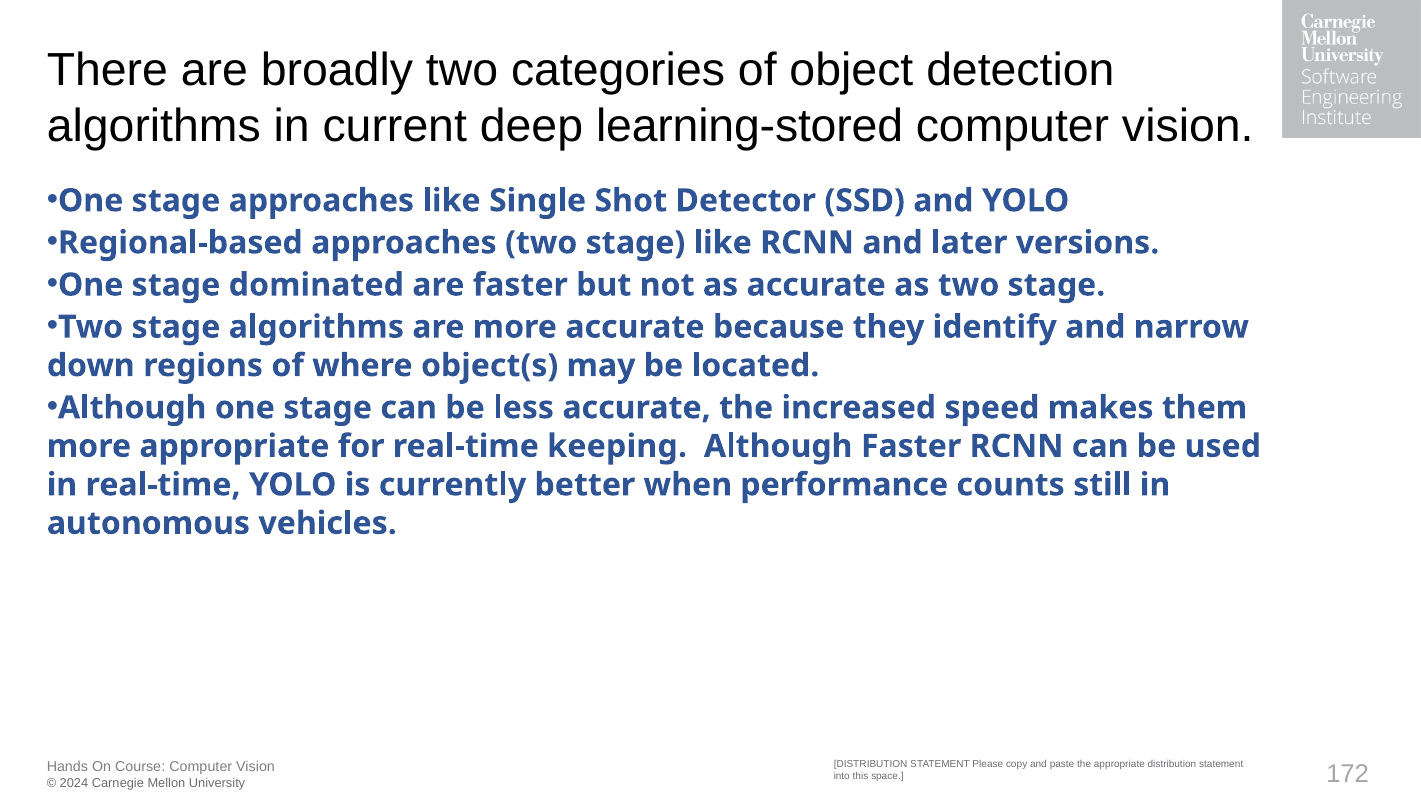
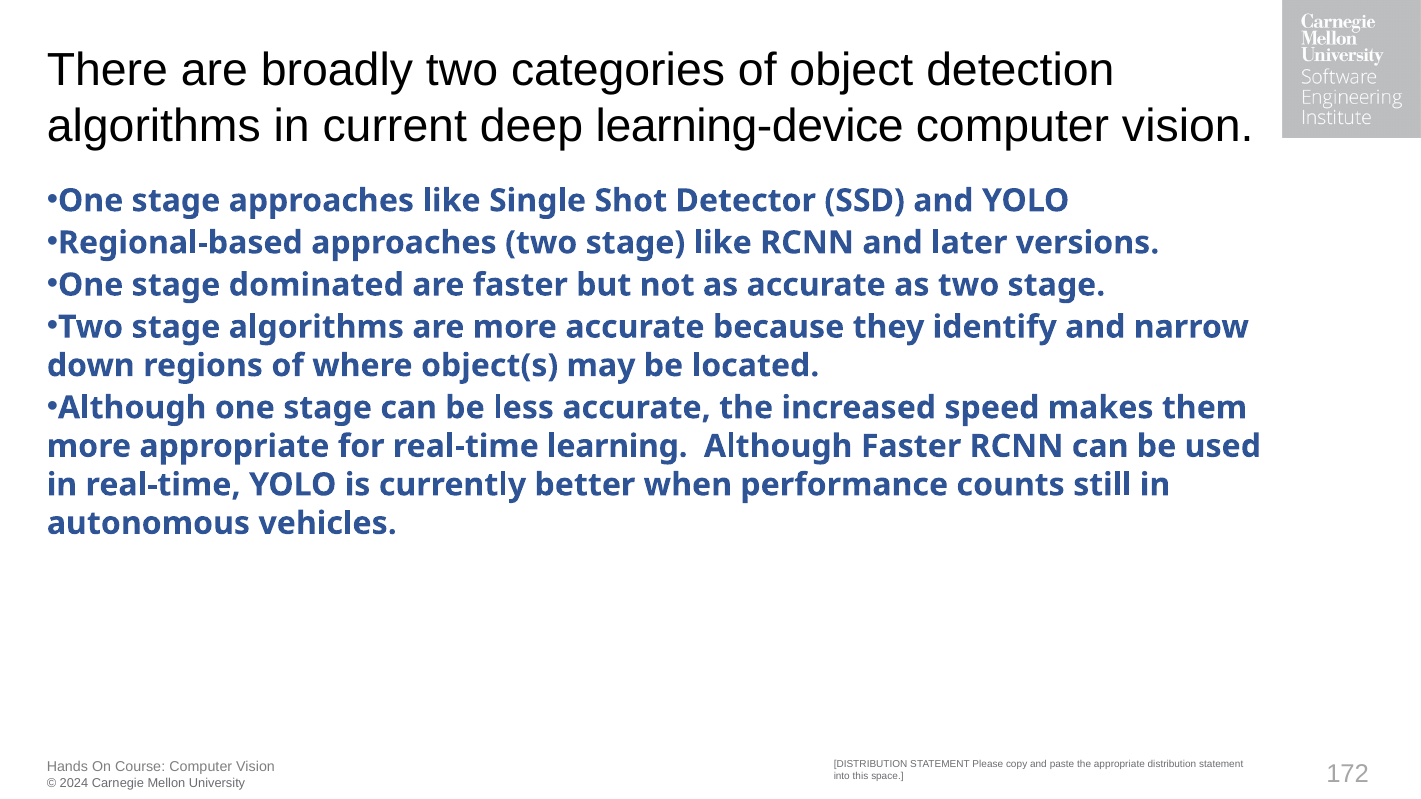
learning-stored: learning-stored -> learning-device
keeping: keeping -> learning
